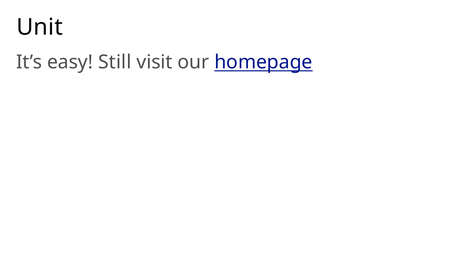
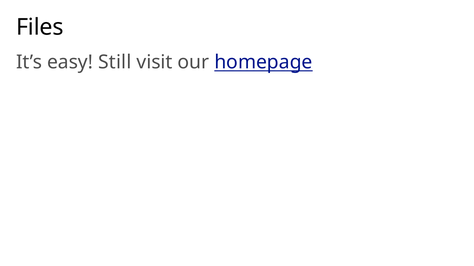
Unit: Unit -> Files
